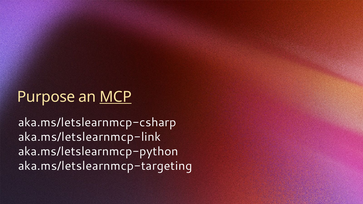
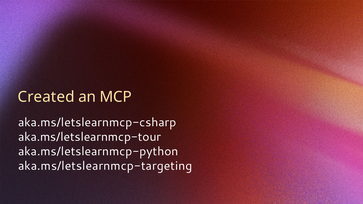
Purpose: Purpose -> Created
MCP underline: present -> none
aka.ms/letslearnmcp-link: aka.ms/letslearnmcp-link -> aka.ms/letslearnmcp-tour
